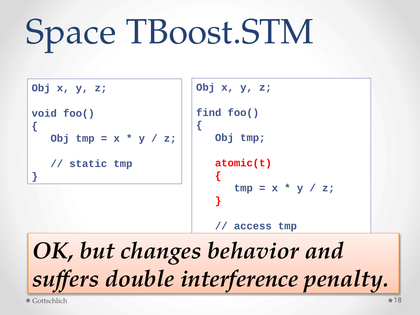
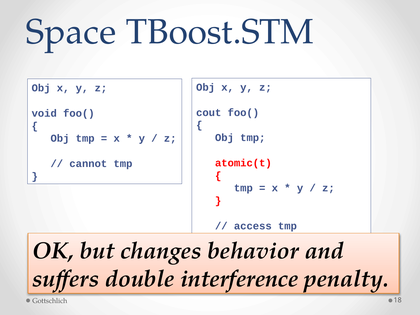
find: find -> cout
static: static -> cannot
